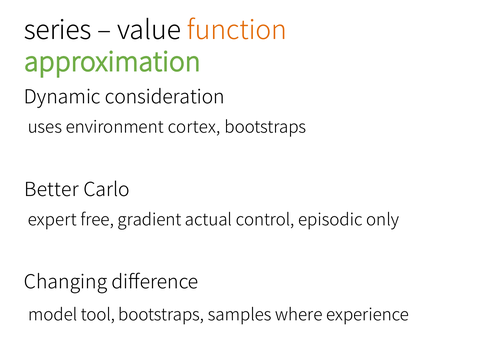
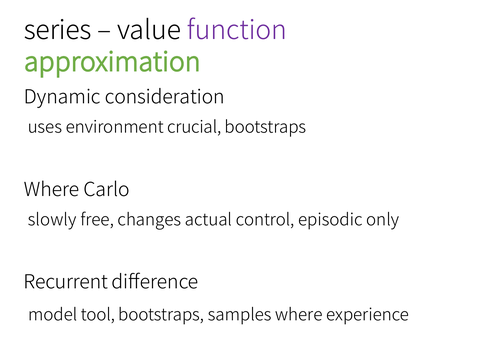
function colour: orange -> purple
cortex: cortex -> crucial
Better at (51, 190): Better -> Where
expert: expert -> slowly
gradient: gradient -> changes
Changing: Changing -> Recurrent
